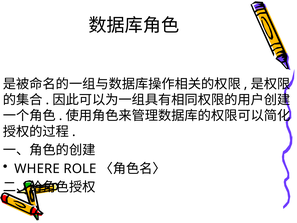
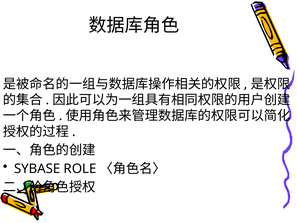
WHERE: WHERE -> SYBASE
